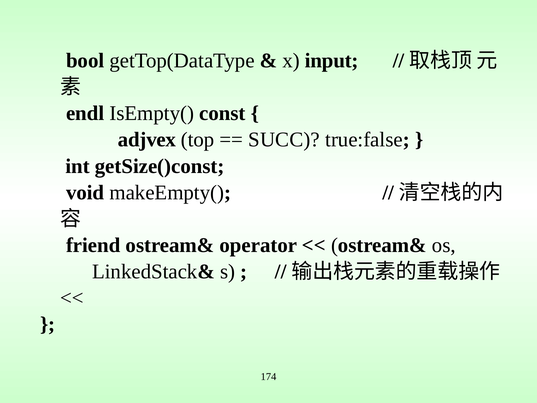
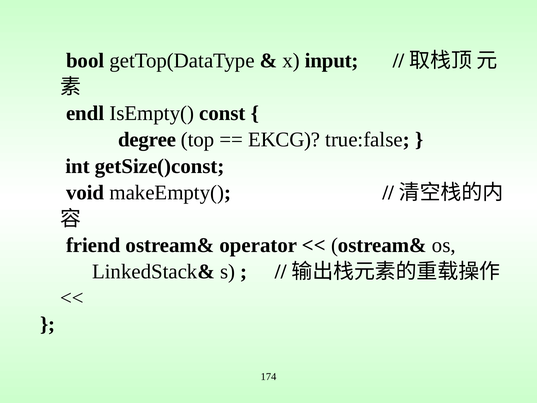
adjvex: adjvex -> degree
SUCC: SUCC -> EKCG
